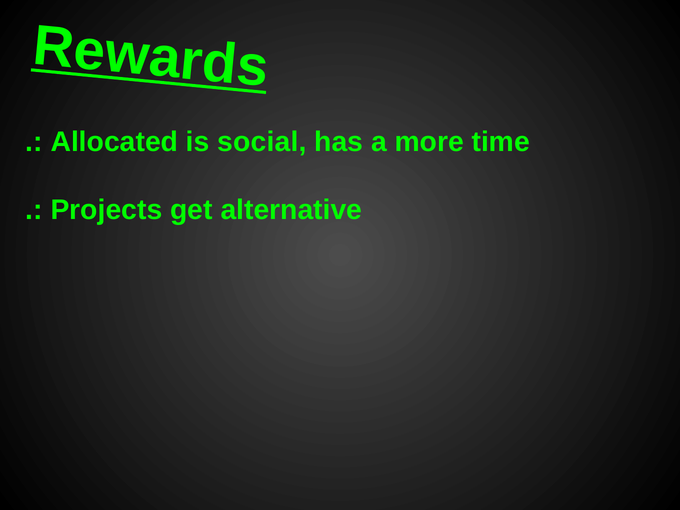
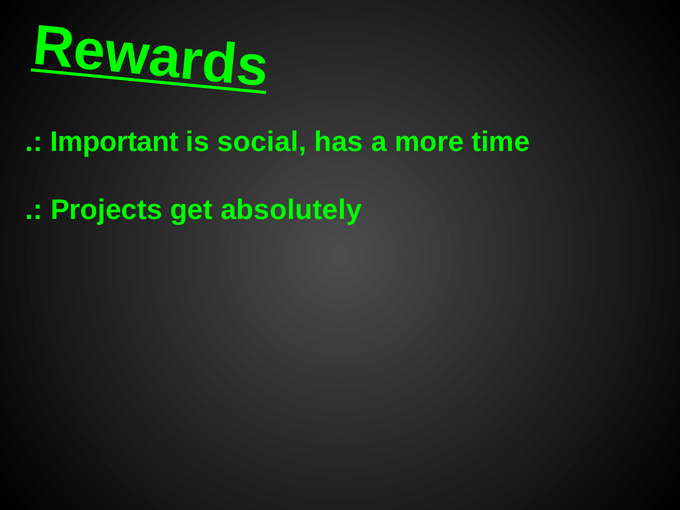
Allocated: Allocated -> Important
alternative: alternative -> absolutely
